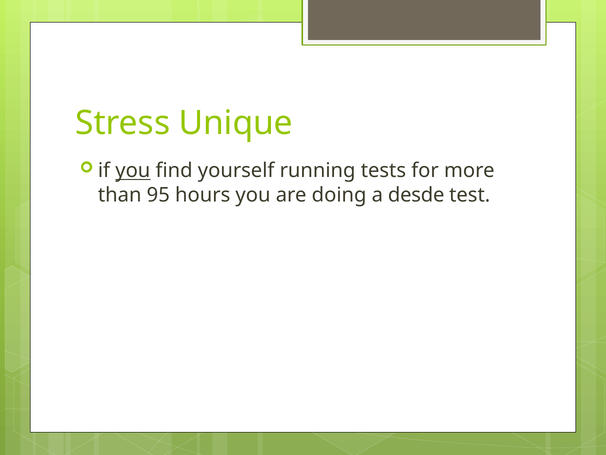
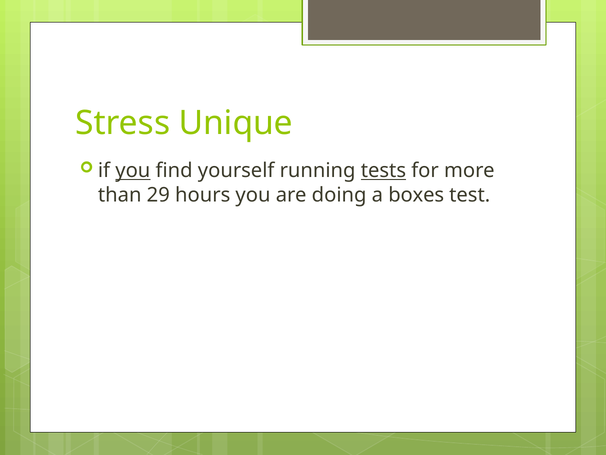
tests underline: none -> present
95: 95 -> 29
desde: desde -> boxes
